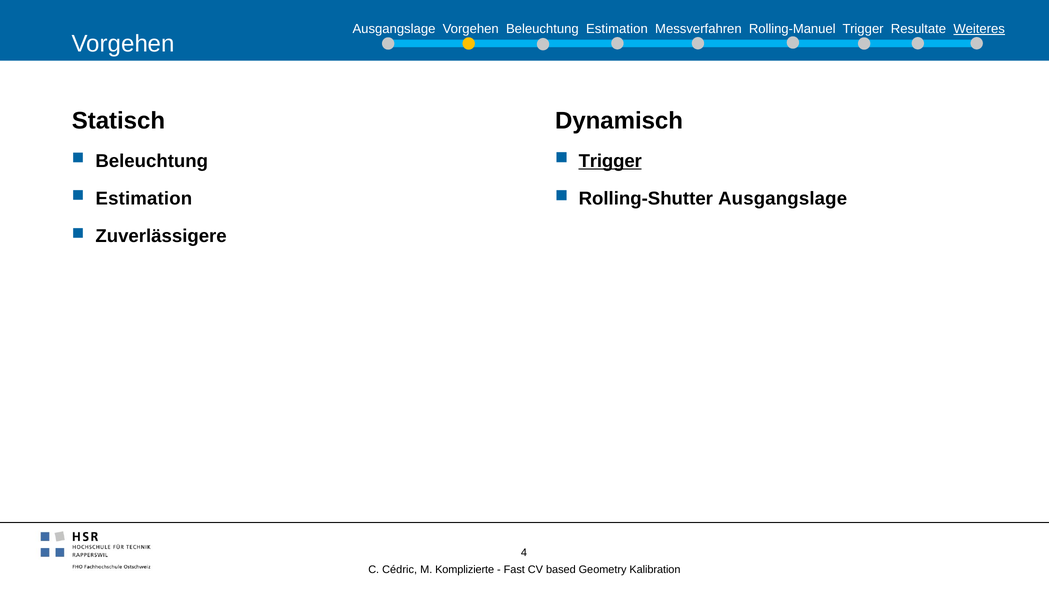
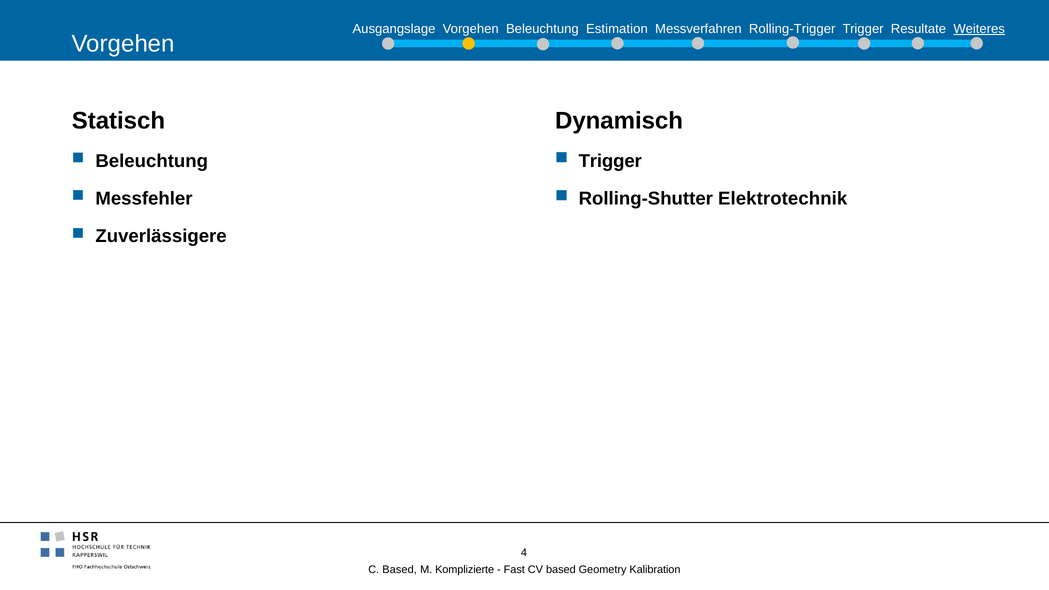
Rolling-Manuel: Rolling-Manuel -> Rolling-Trigger
Trigger at (610, 161) underline: present -> none
Rolling-Shutter Ausgangslage: Ausgangslage -> Elektrotechnik
Estimation at (144, 199): Estimation -> Messfehler
C Cédric: Cédric -> Based
